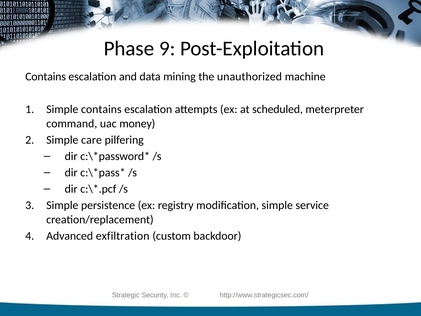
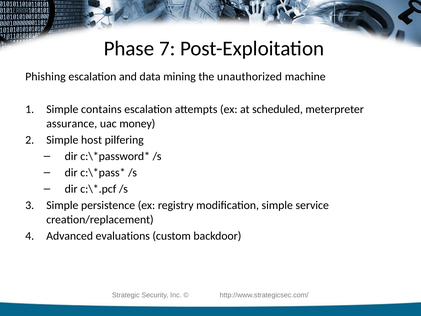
9: 9 -> 7
Contains at (46, 77): Contains -> Phishing
command: command -> assurance
care: care -> host
exfiltration: exfiltration -> evaluations
